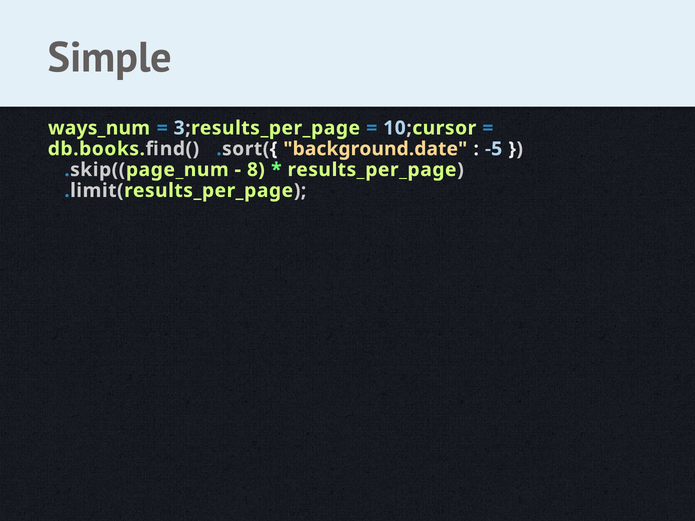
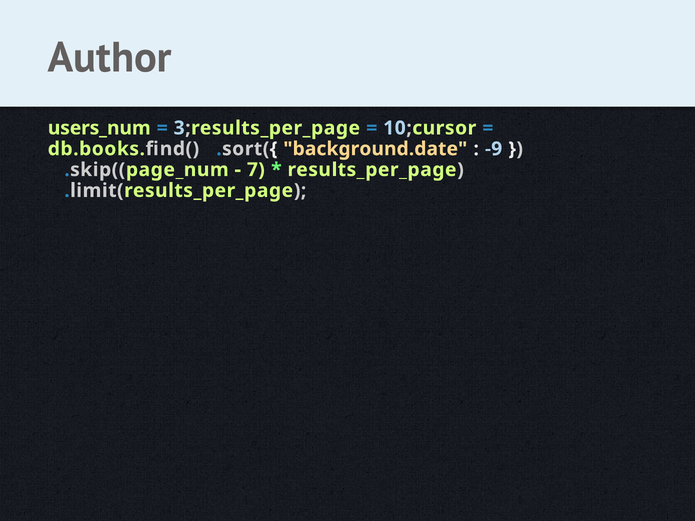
Simple: Simple -> Author
ways_num: ways_num -> users_num
-5: -5 -> -9
8: 8 -> 7
